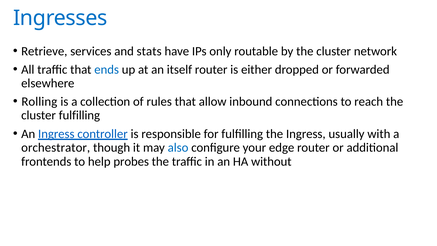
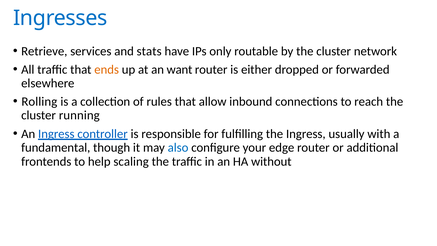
ends colour: blue -> orange
itself: itself -> want
cluster fulfilling: fulfilling -> running
orchestrator: orchestrator -> fundamental
probes: probes -> scaling
